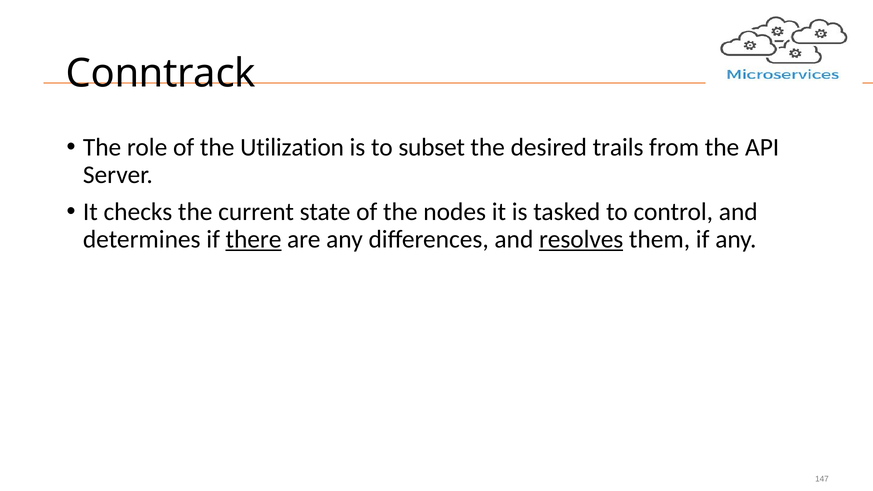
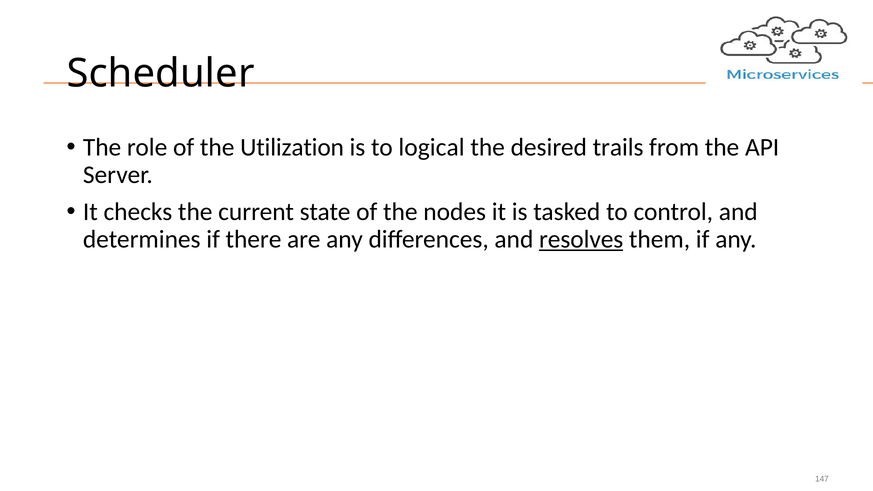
Conntrack: Conntrack -> Scheduler
subset: subset -> logical
there underline: present -> none
